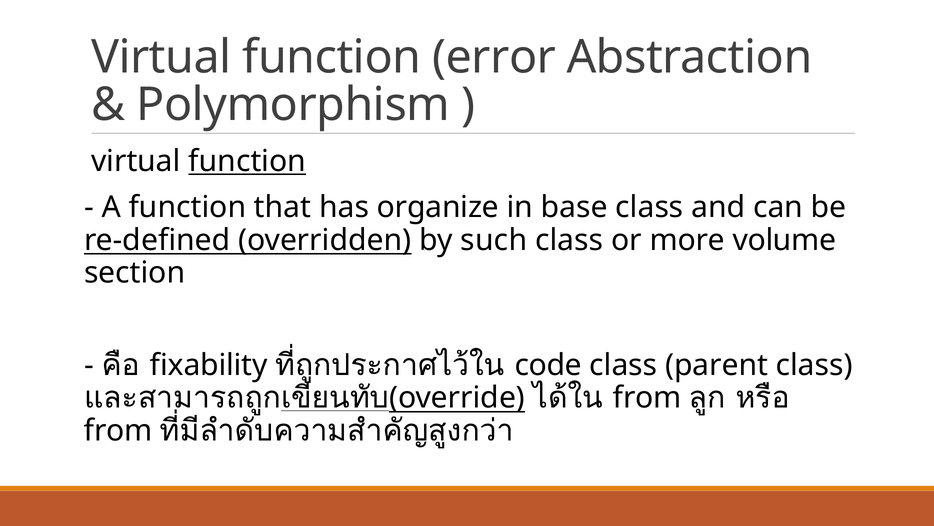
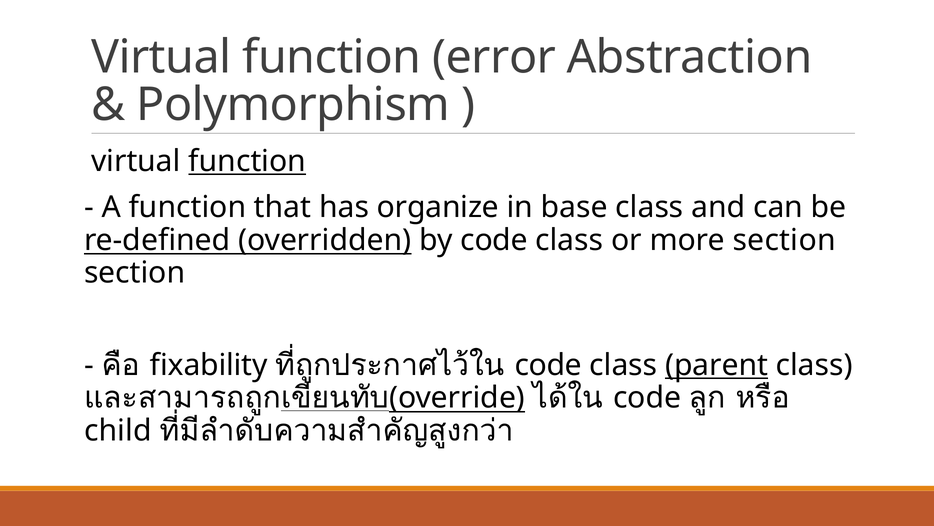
by such: such -> code
more volume: volume -> section
parent underline: none -> present
from at (647, 397): from -> code
from at (118, 430): from -> child
